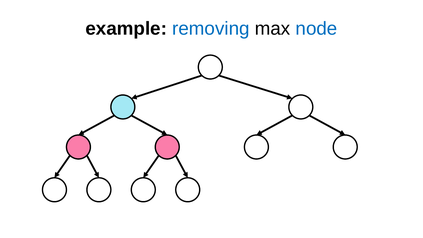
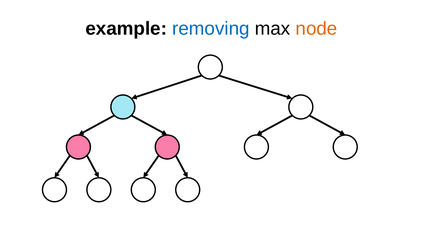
node colour: blue -> orange
